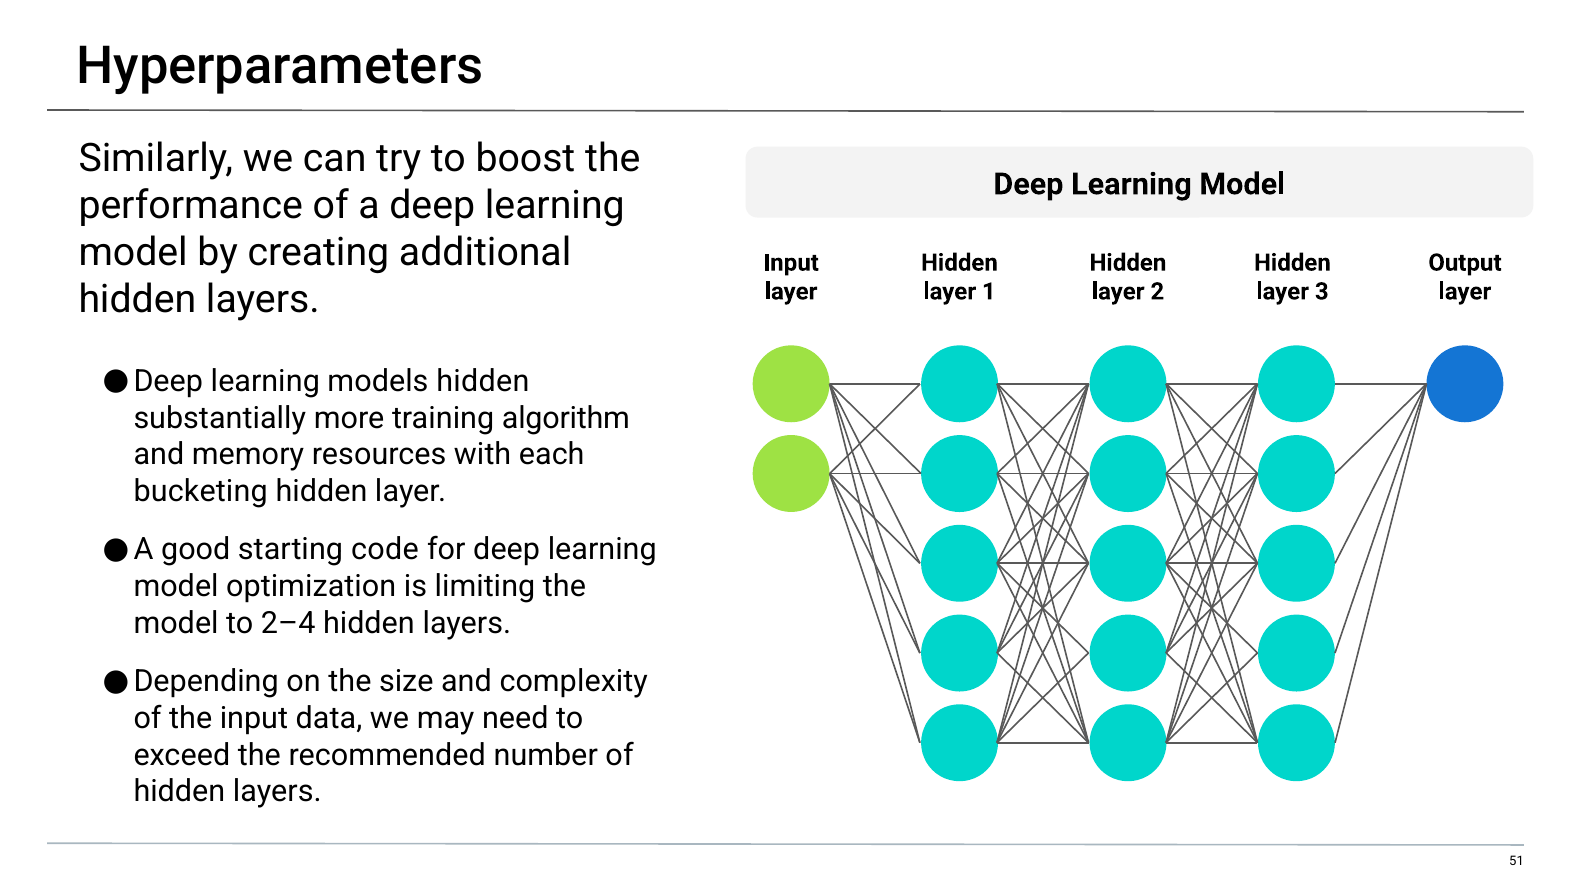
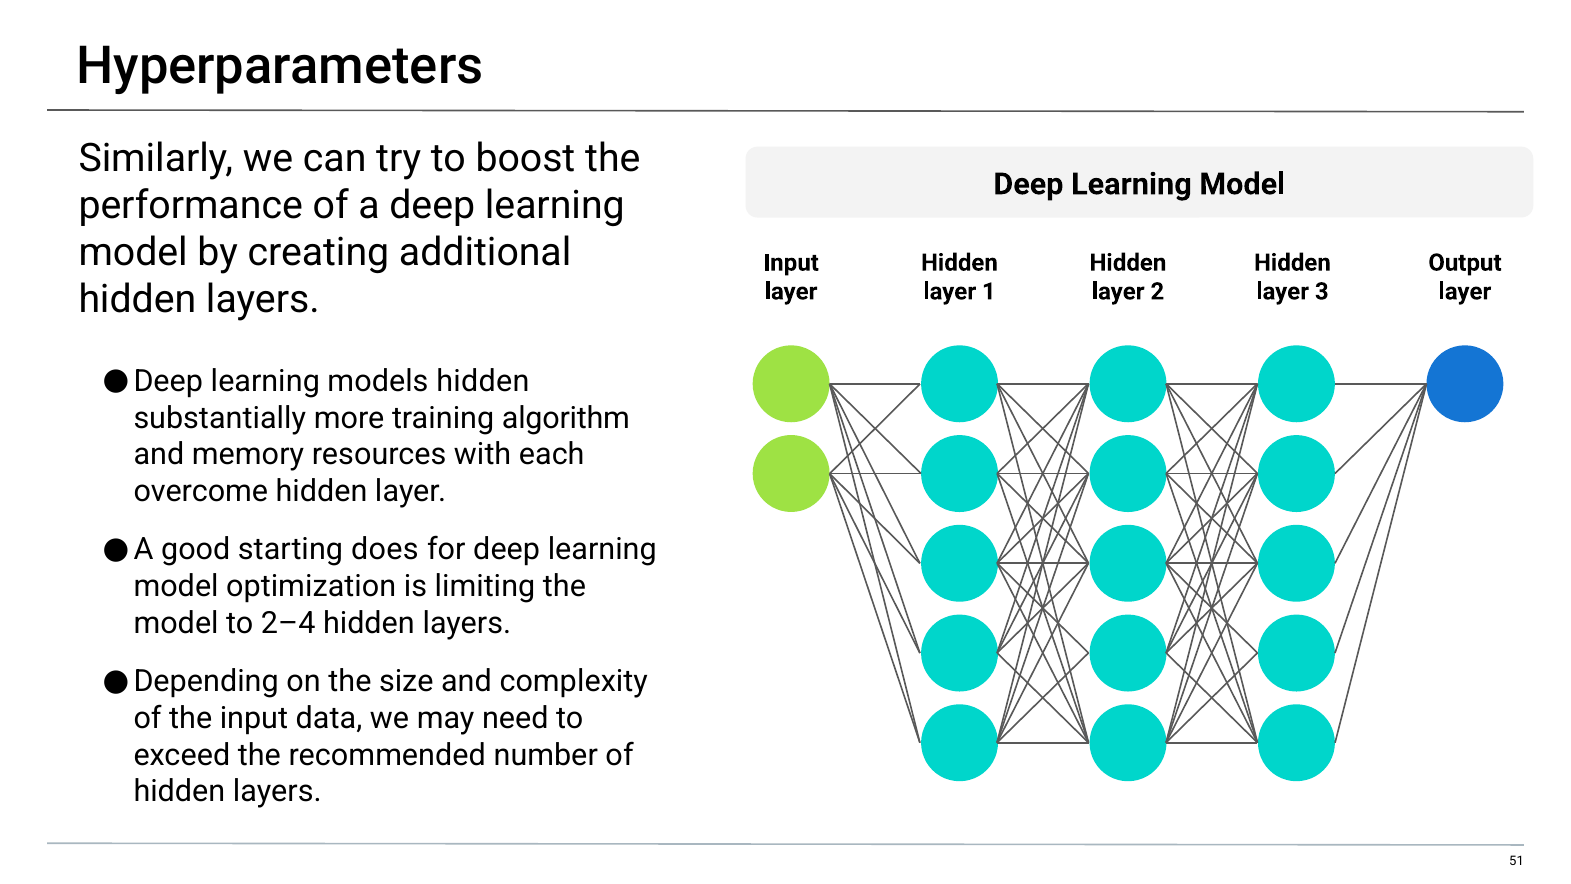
bucketing: bucketing -> overcome
code: code -> does
